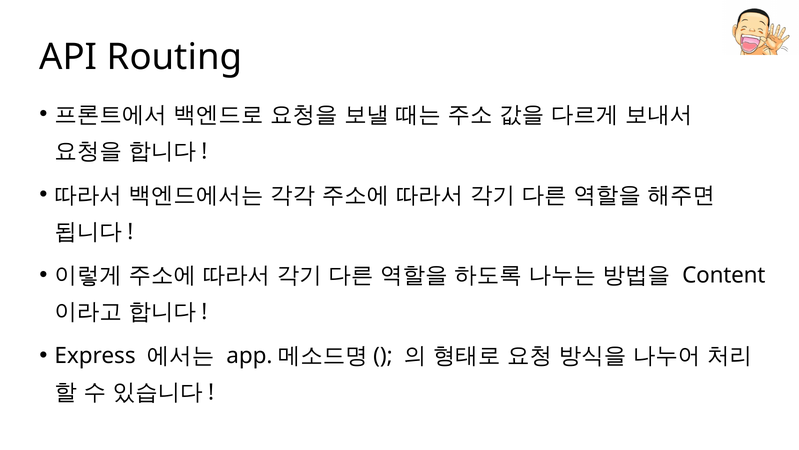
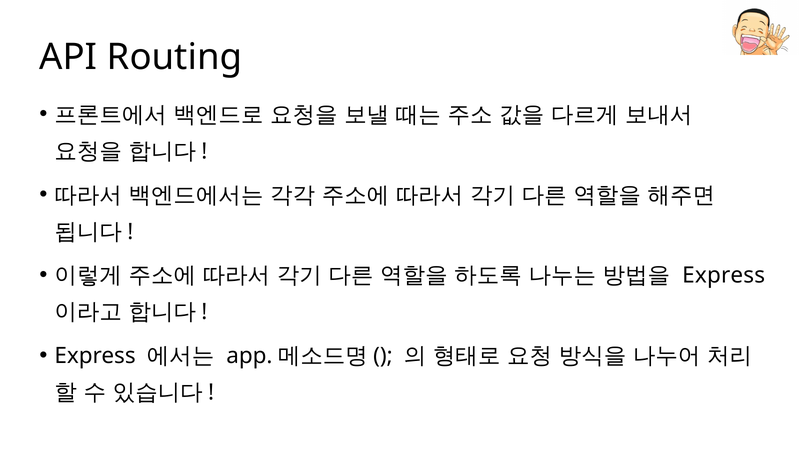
Content at (724, 275): Content -> Express
